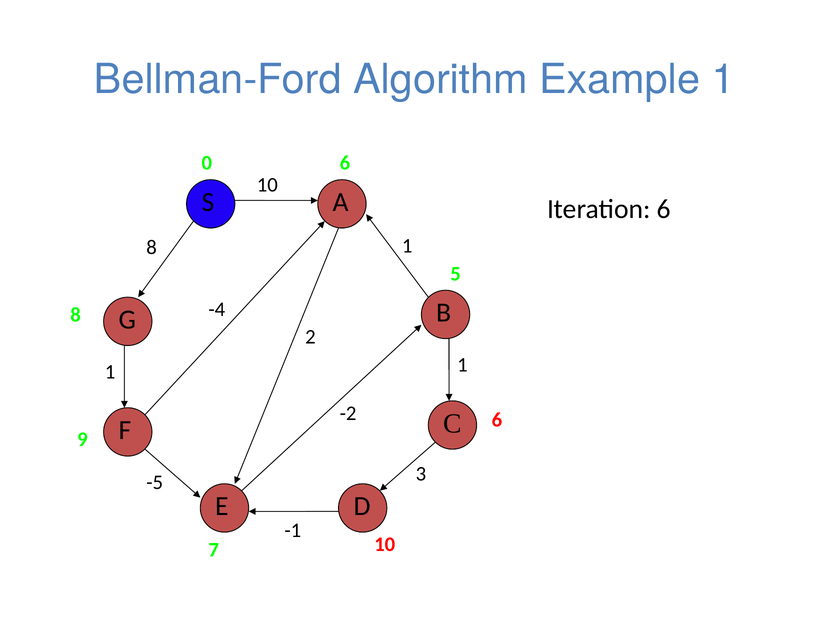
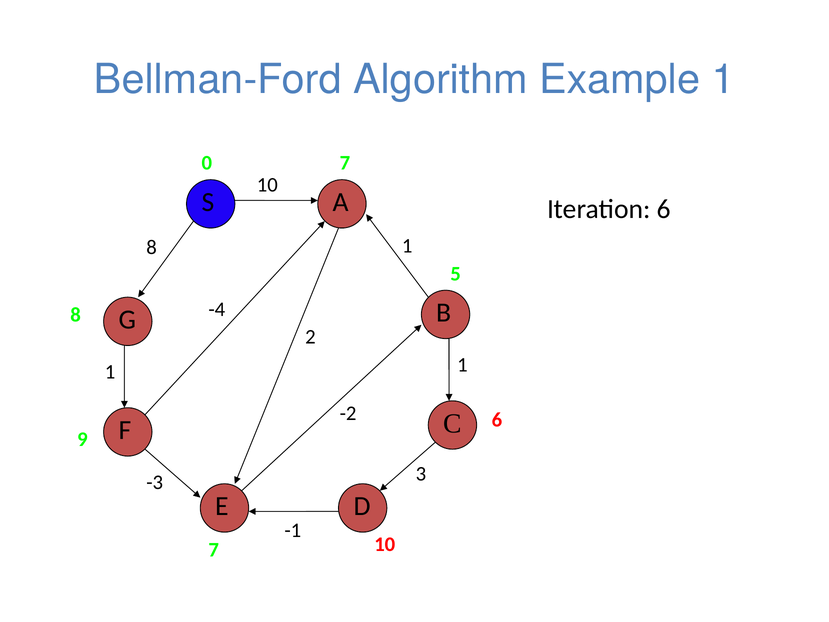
0 6: 6 -> 7
-5: -5 -> -3
